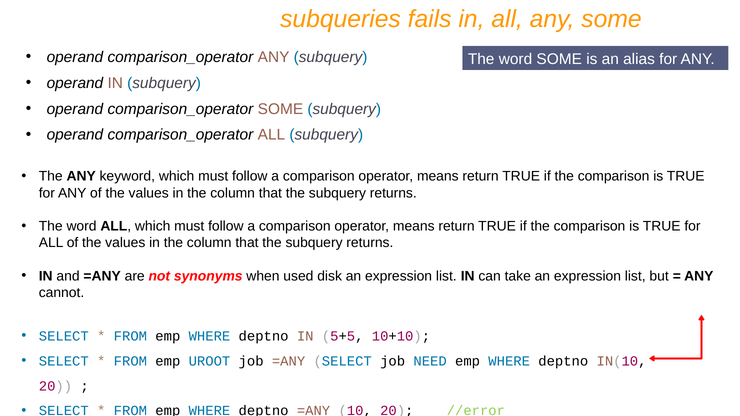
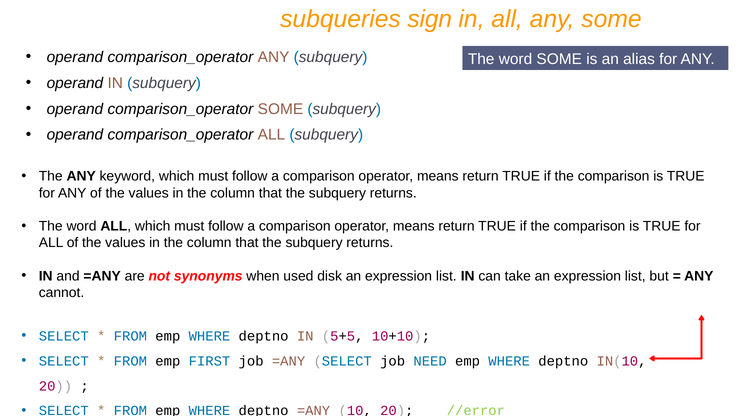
fails: fails -> sign
UROOT: UROOT -> FIRST
